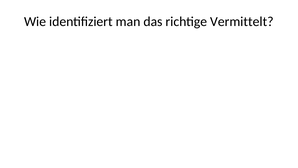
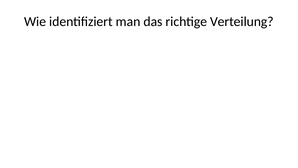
Vermittelt: Vermittelt -> Verteilung
